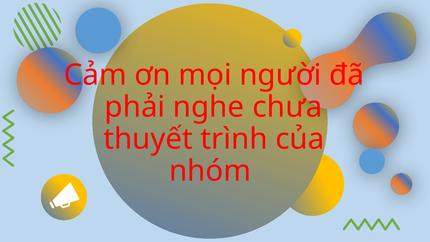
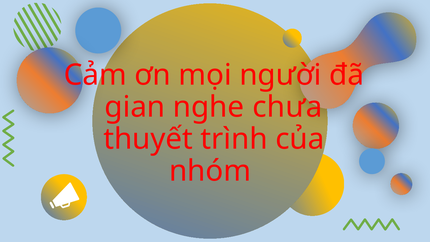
phải: phải -> gian
